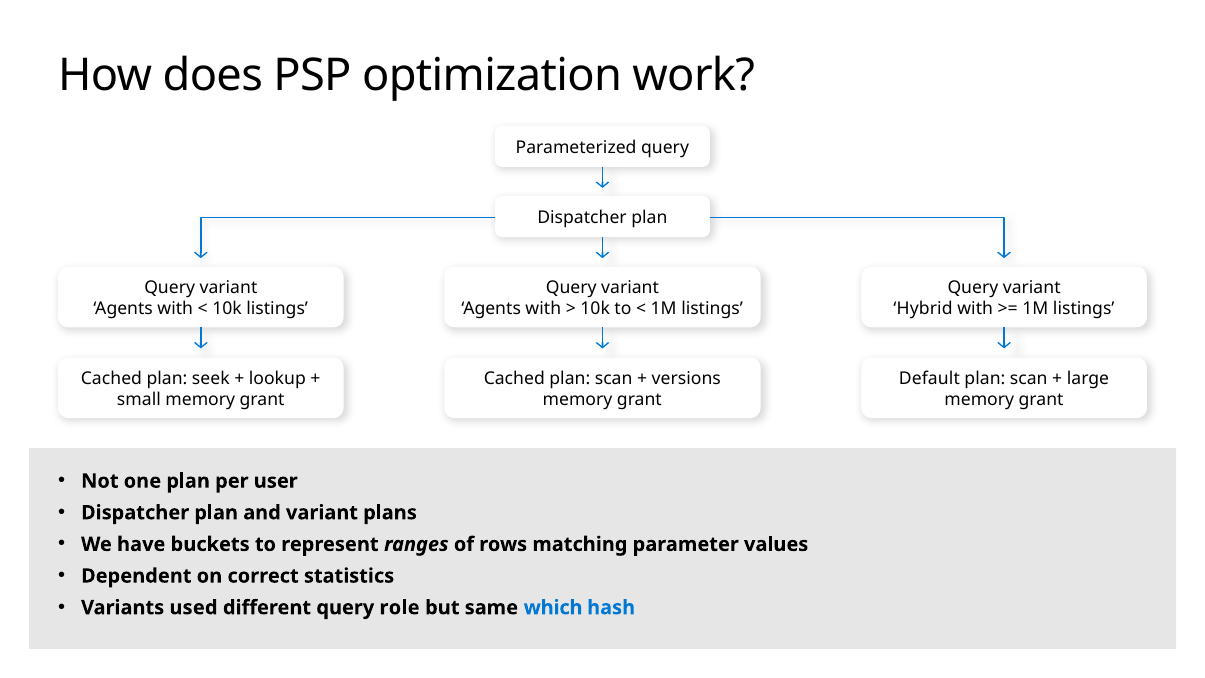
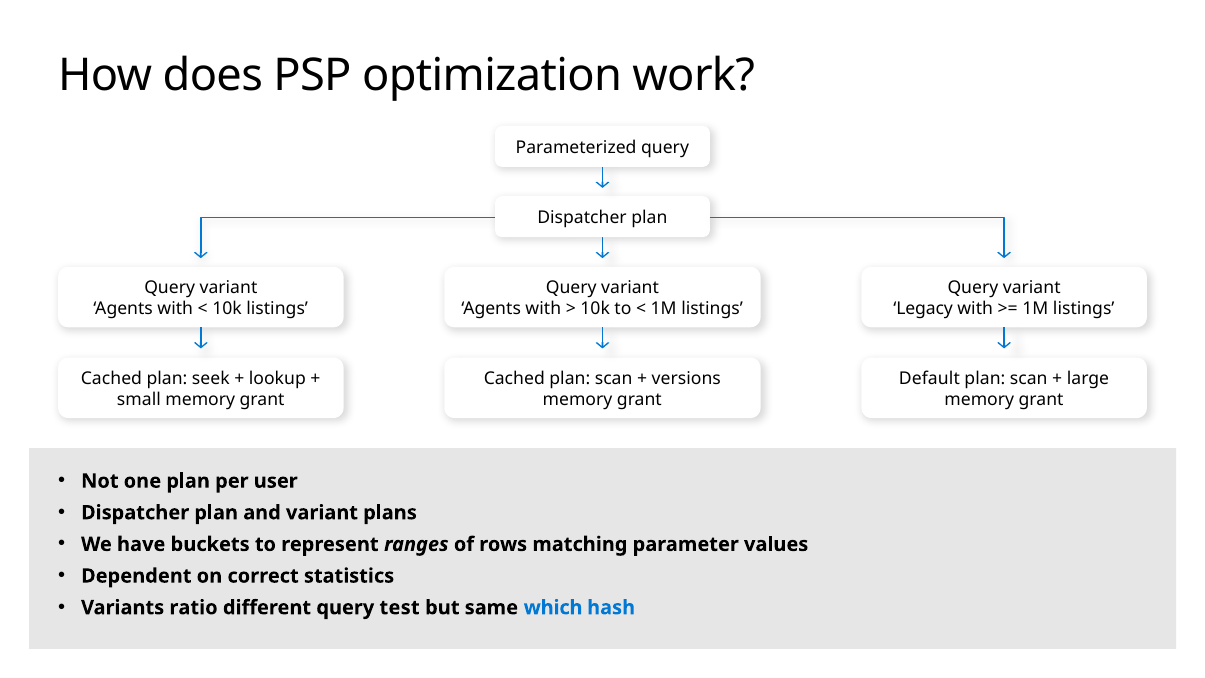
Hybrid: Hybrid -> Legacy
used: used -> ratio
role: role -> test
